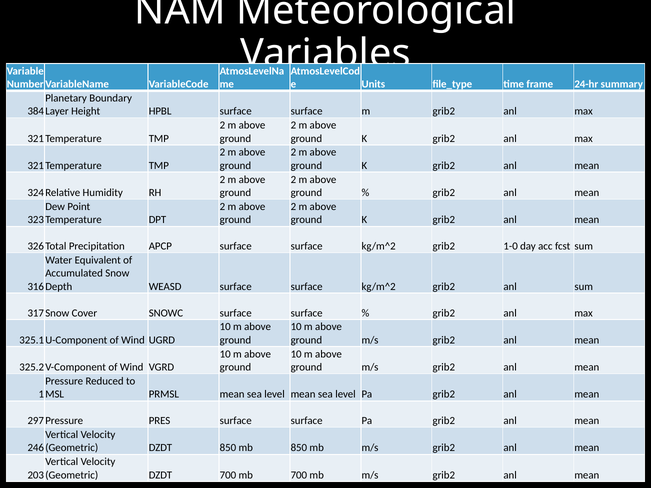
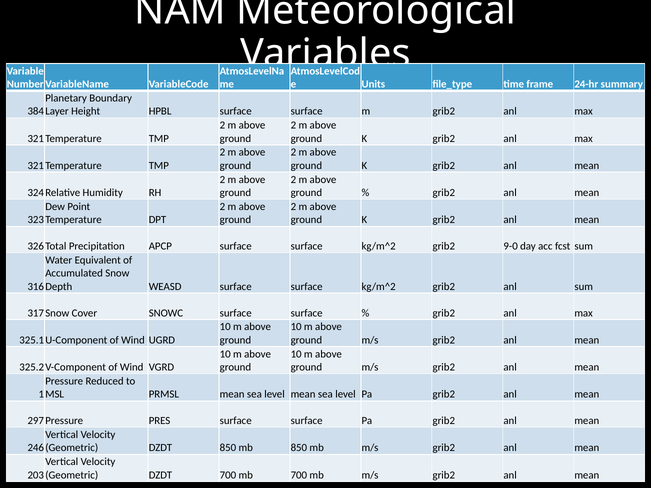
1-0: 1-0 -> 9-0
